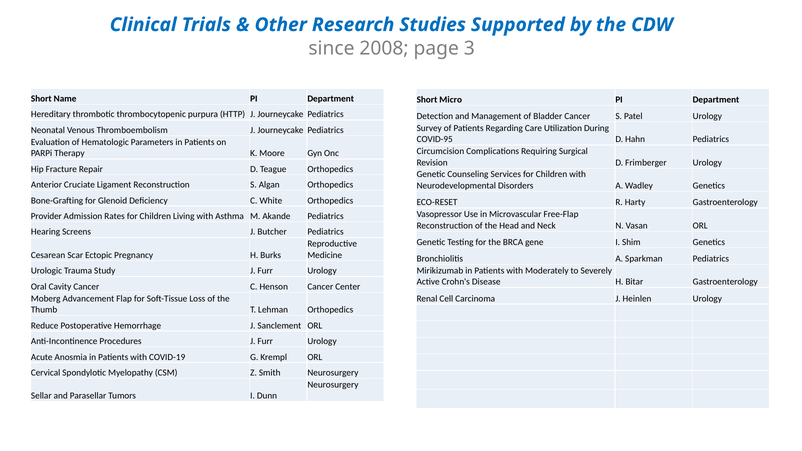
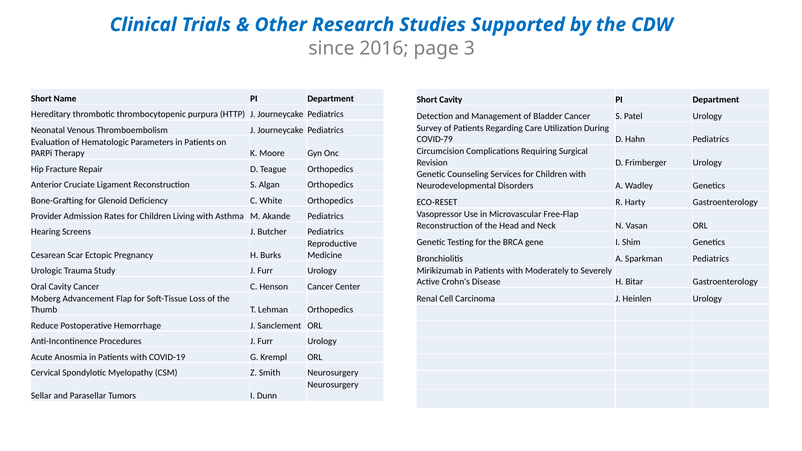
2008: 2008 -> 2016
Short Micro: Micro -> Cavity
COVID-95: COVID-95 -> COVID-79
